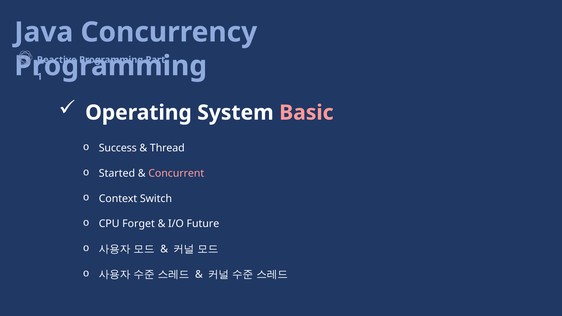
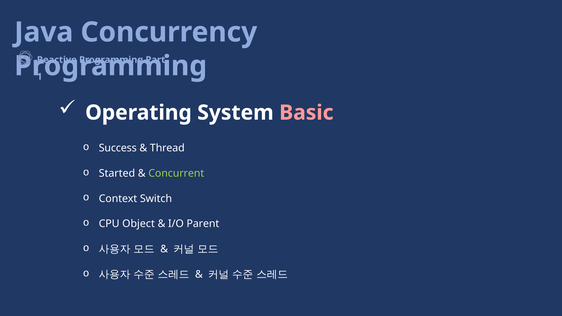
Concurrent colour: pink -> light green
Forget: Forget -> Object
Future: Future -> Parent
